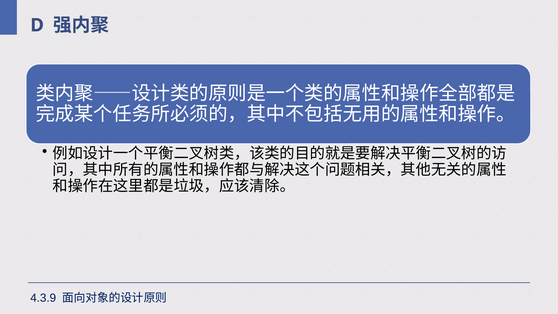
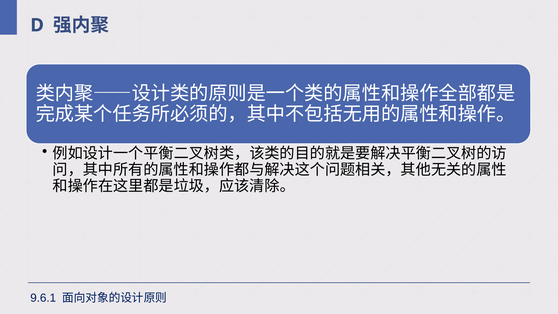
4.3.9: 4.3.9 -> 9.6.1
